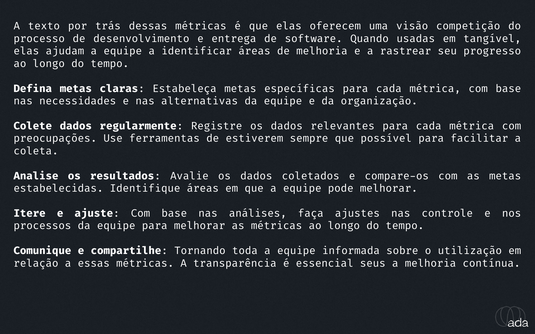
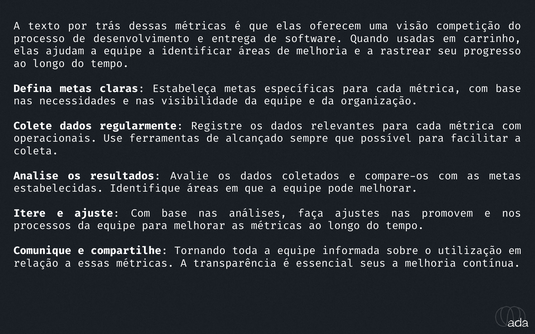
tangível: tangível -> carrinho
alternativas: alternativas -> visibilidade
preocupações: preocupações -> operacionais
estiverem: estiverem -> alcançado
controle: controle -> promovem
